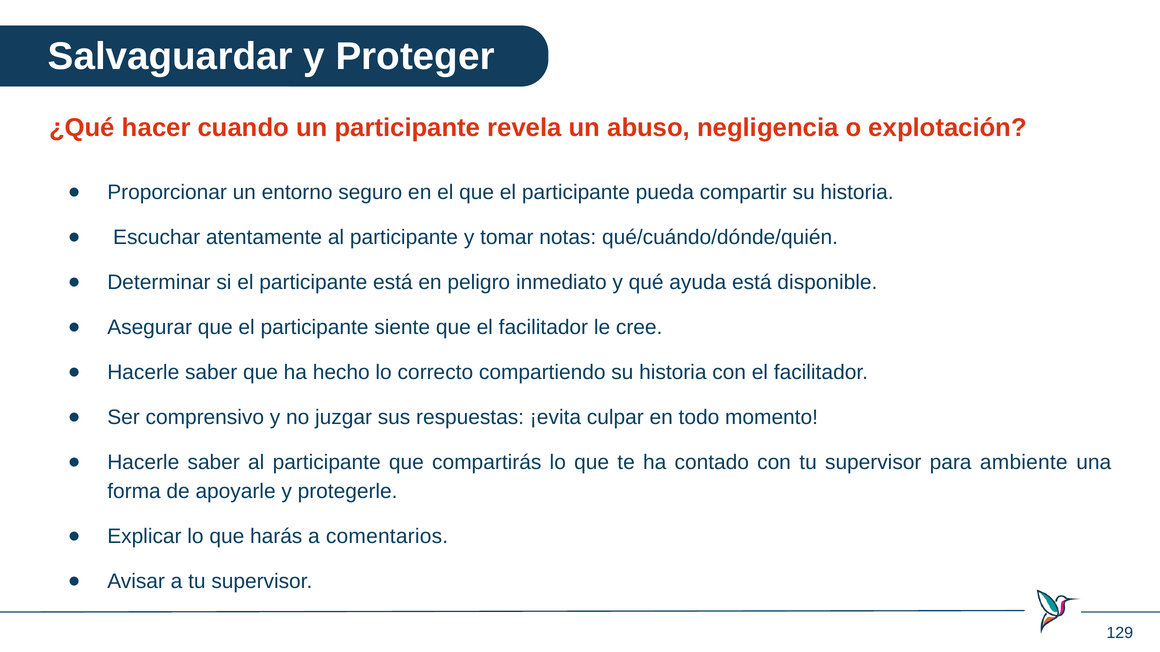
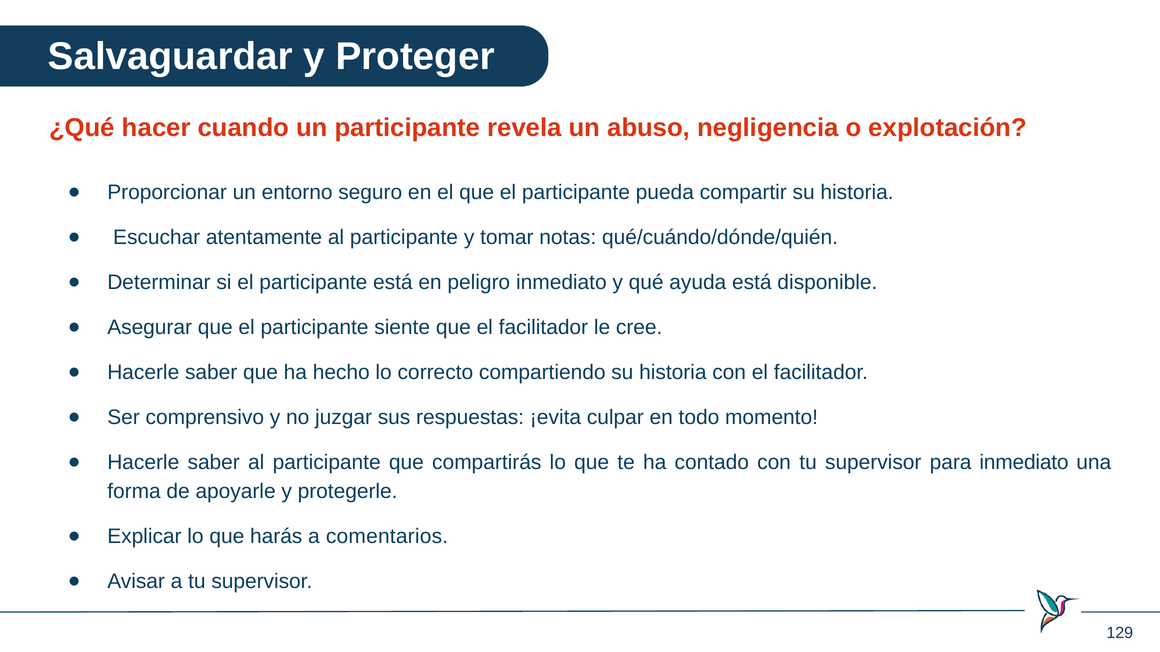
para ambiente: ambiente -> inmediato
